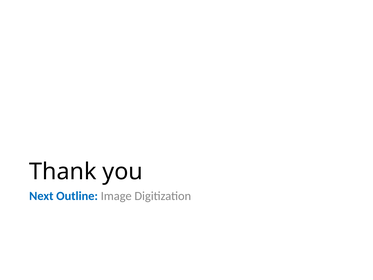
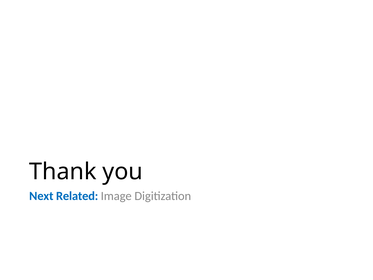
Outline: Outline -> Related
